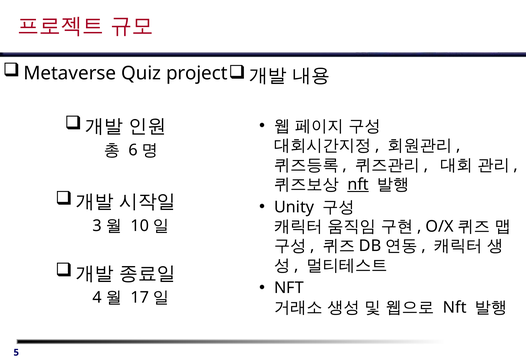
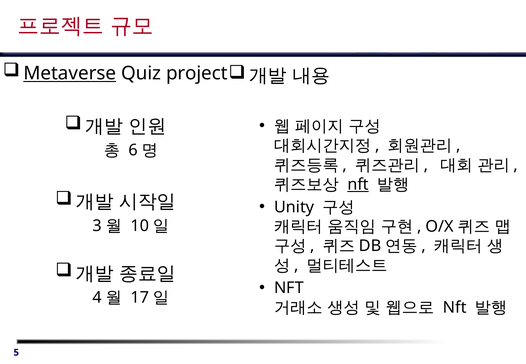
Metaverse underline: none -> present
